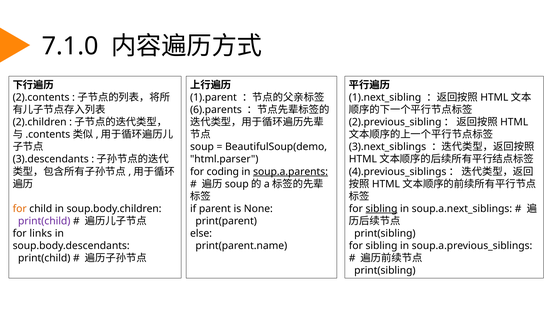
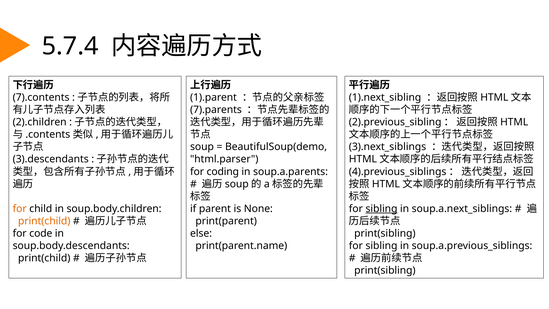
7.1.0: 7.1.0 -> 5.7.4
2).contents: 2).contents -> 7).contents
6).parents: 6).parents -> 7).parents
soup.a.parents underline: present -> none
print(child at (44, 221) colour: purple -> orange
links: links -> code
